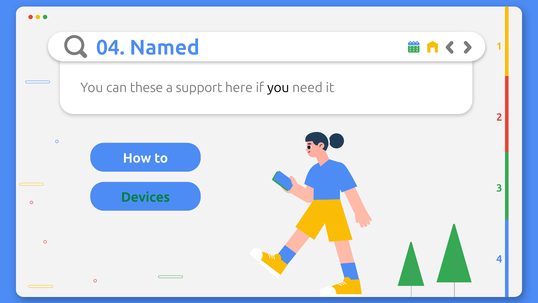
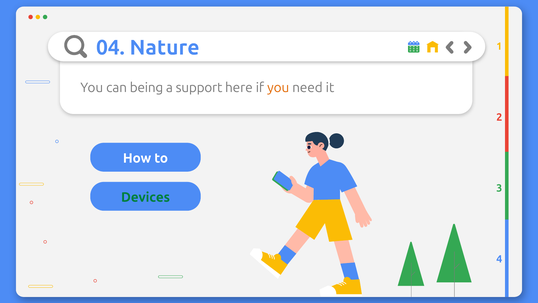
Named: Named -> Nature
these: these -> being
you at (278, 88) colour: black -> orange
